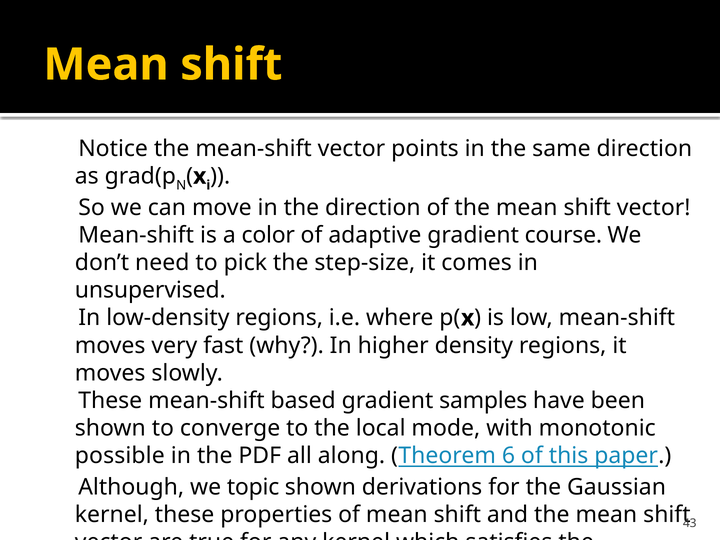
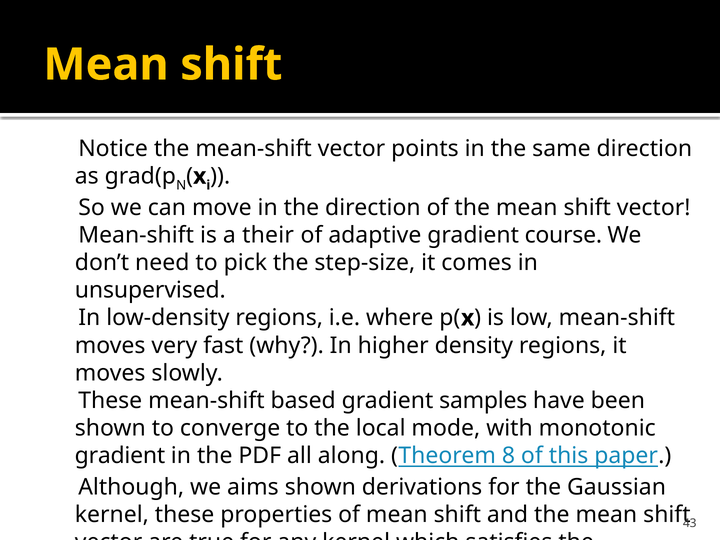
color: color -> their
possible at (120, 456): possible -> gradient
6: 6 -> 8
topic: topic -> aims
